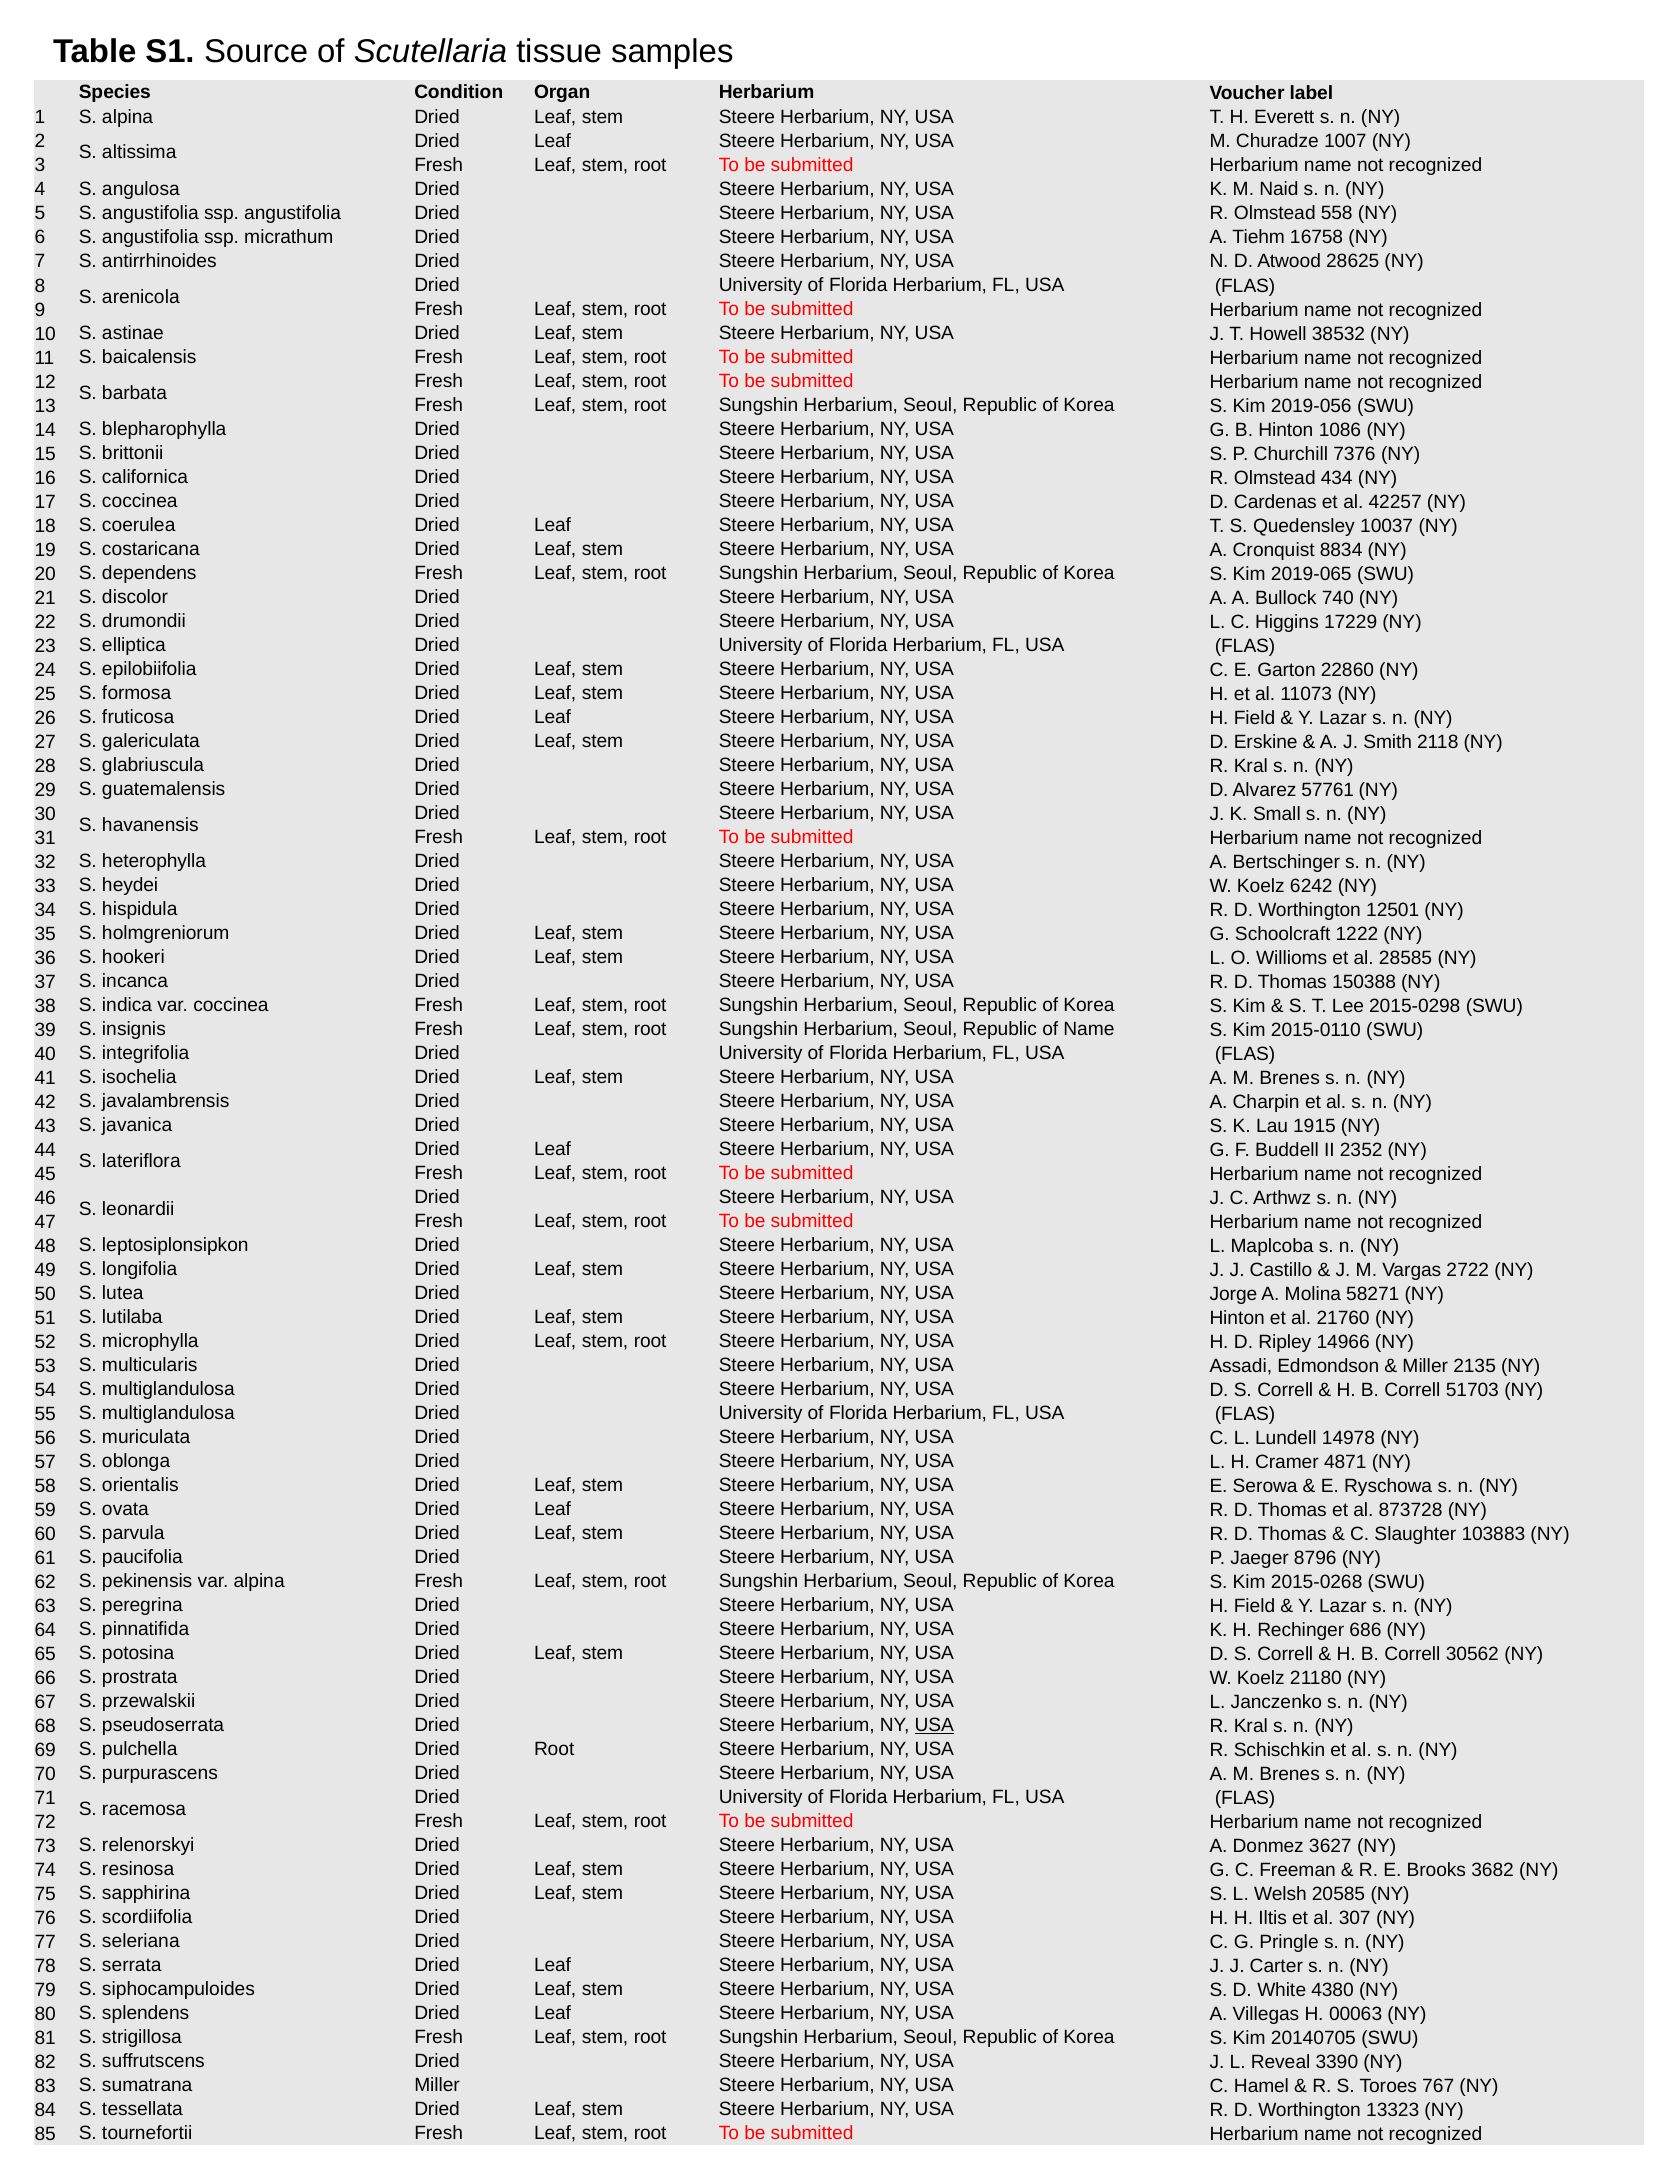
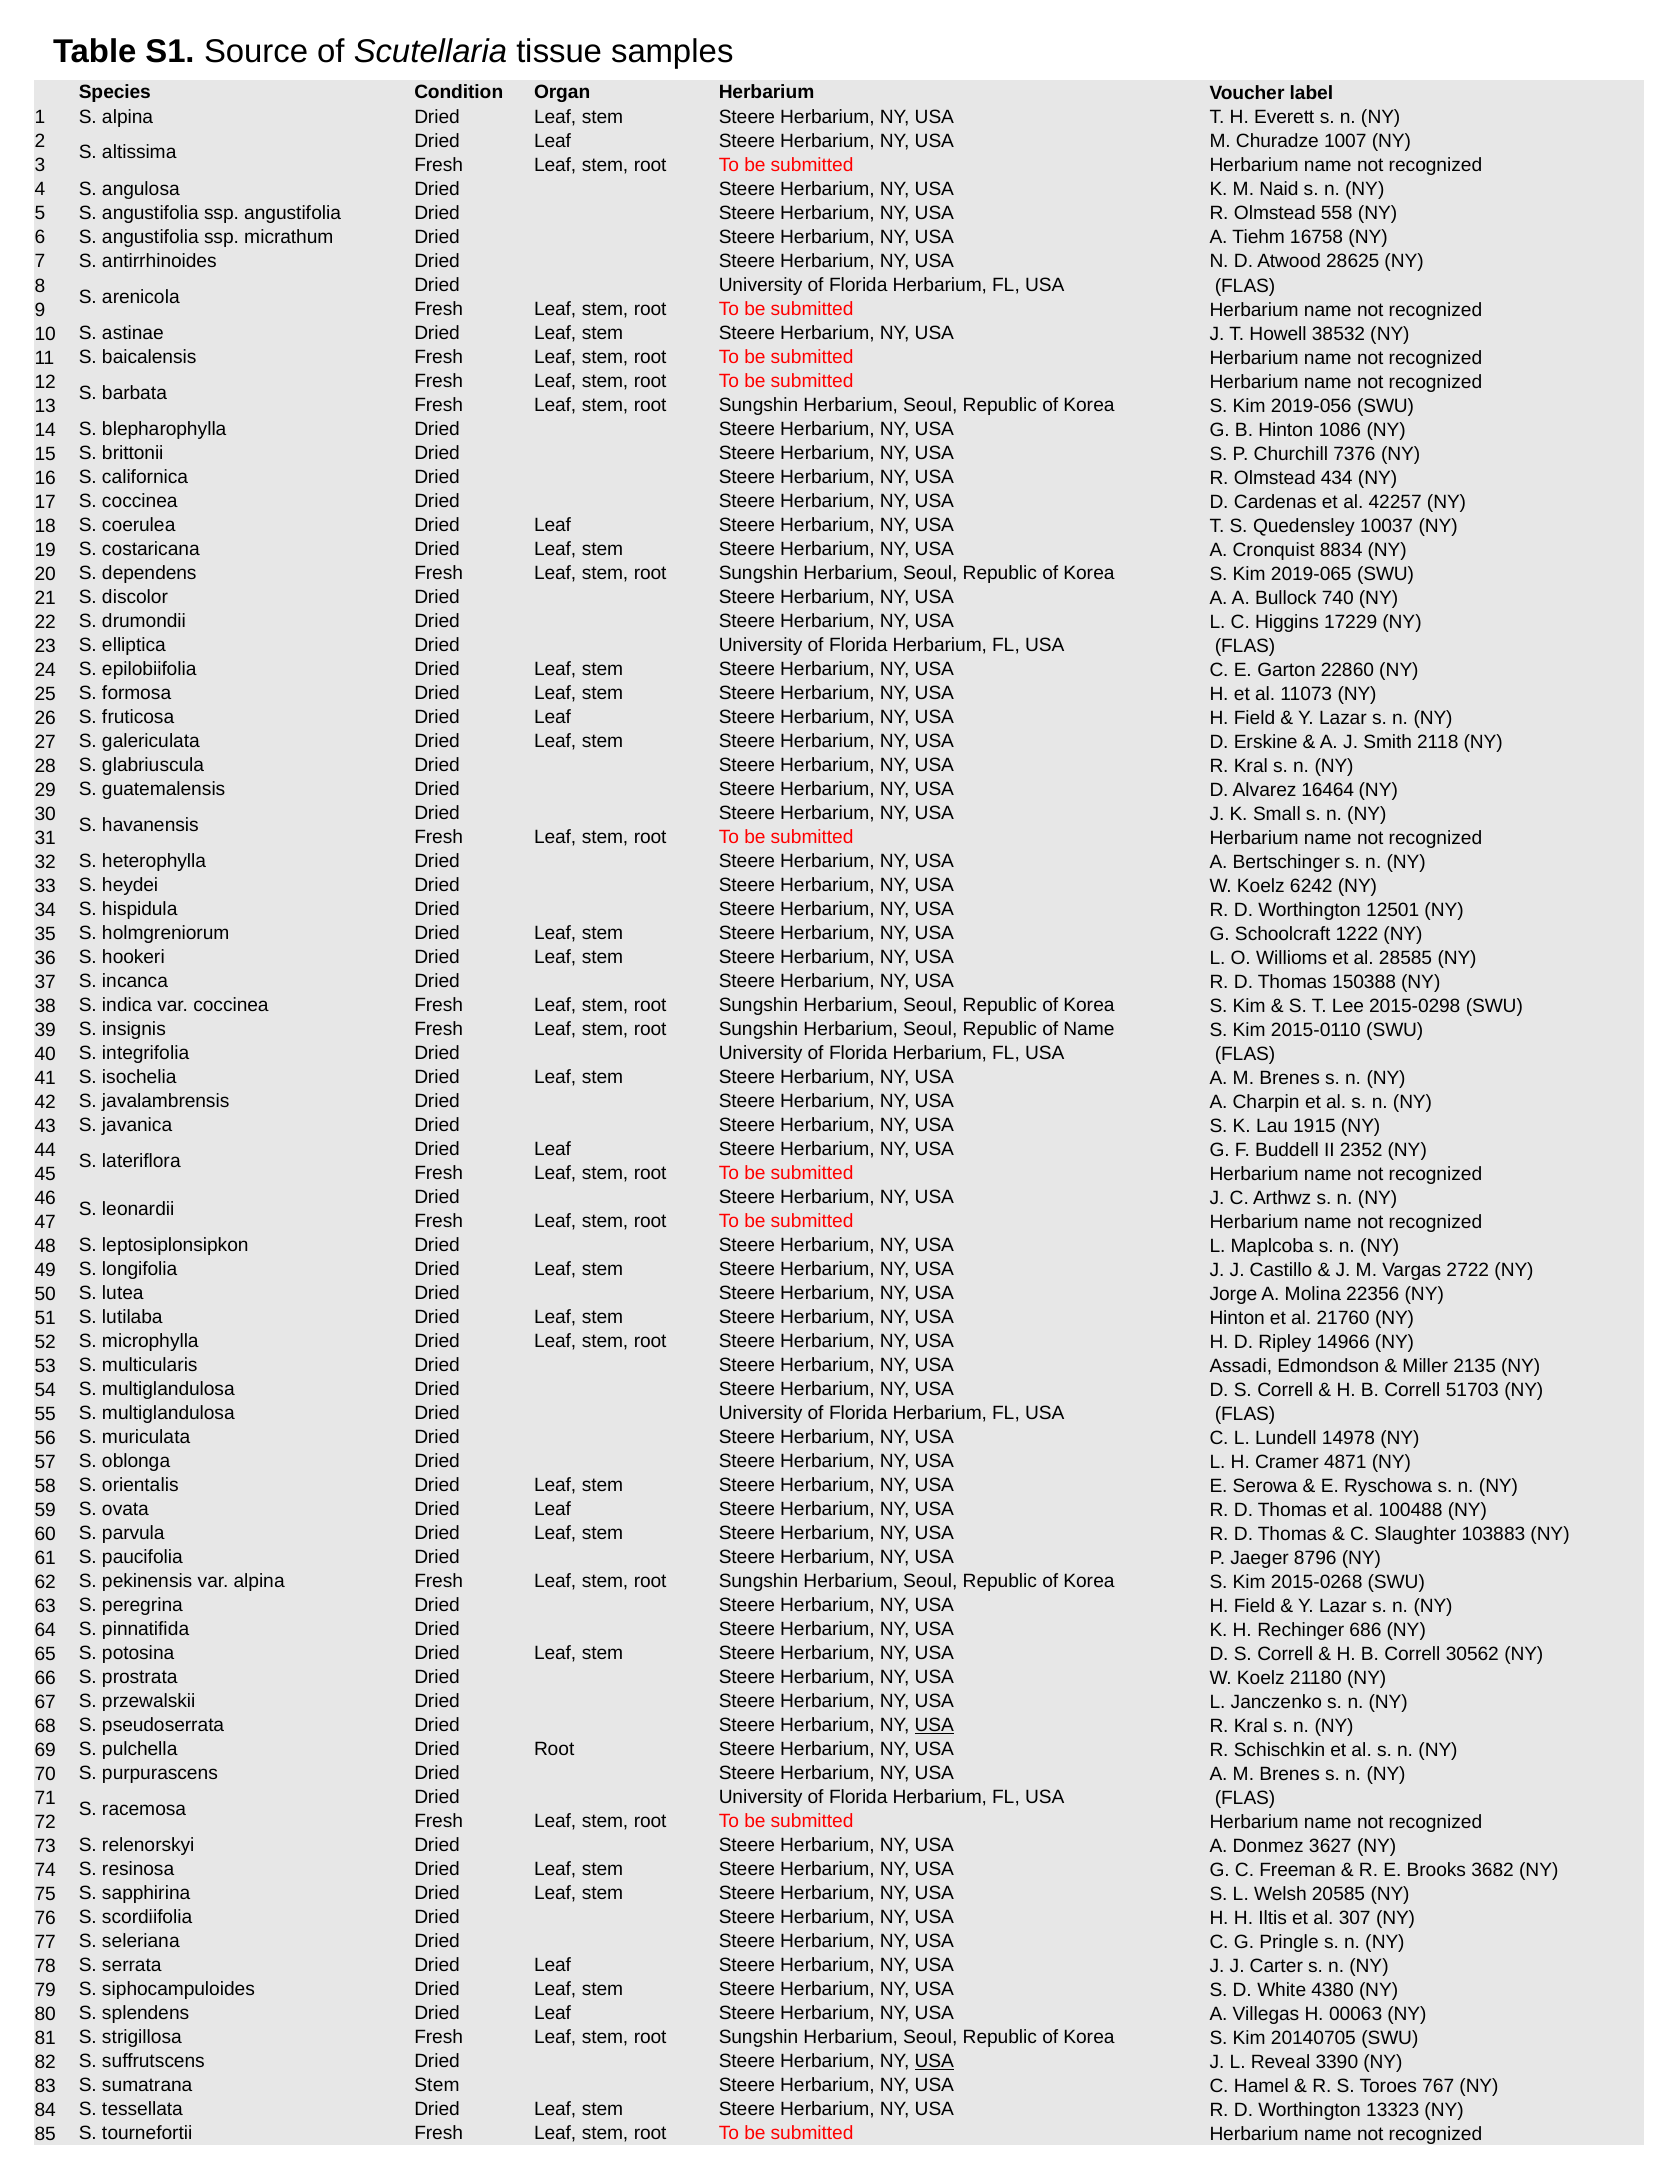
57761: 57761 -> 16464
58271: 58271 -> 22356
873728: 873728 -> 100488
USA at (934, 2062) underline: none -> present
sumatrana Miller: Miller -> Stem
